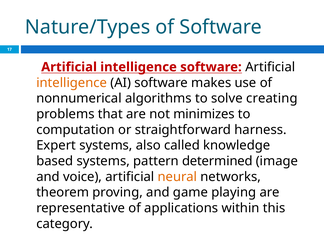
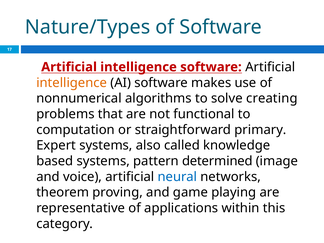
minimizes: minimizes -> functional
harness: harness -> primary
neural colour: orange -> blue
